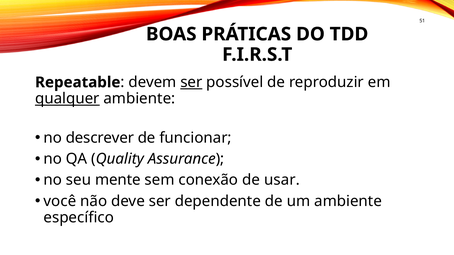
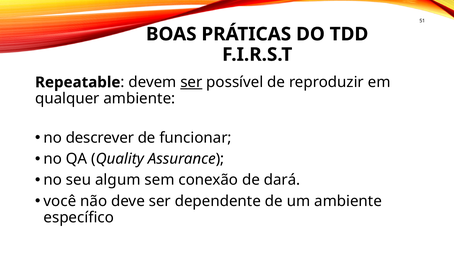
qualquer underline: present -> none
mente: mente -> algum
usar: usar -> dará
